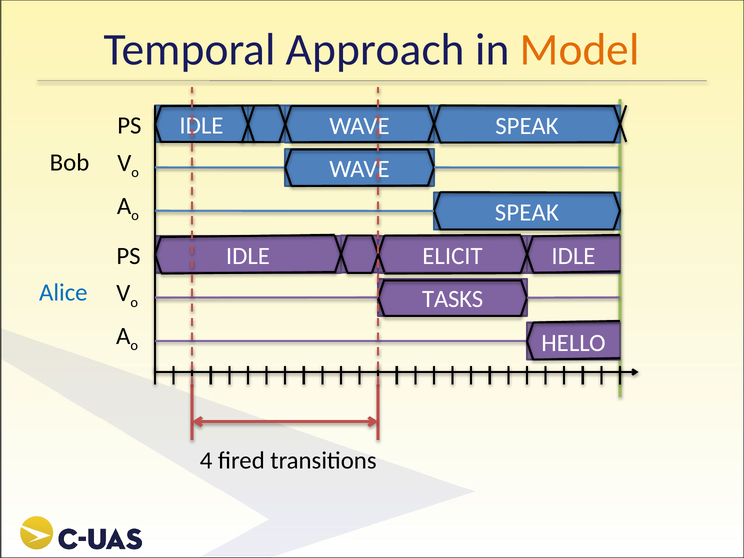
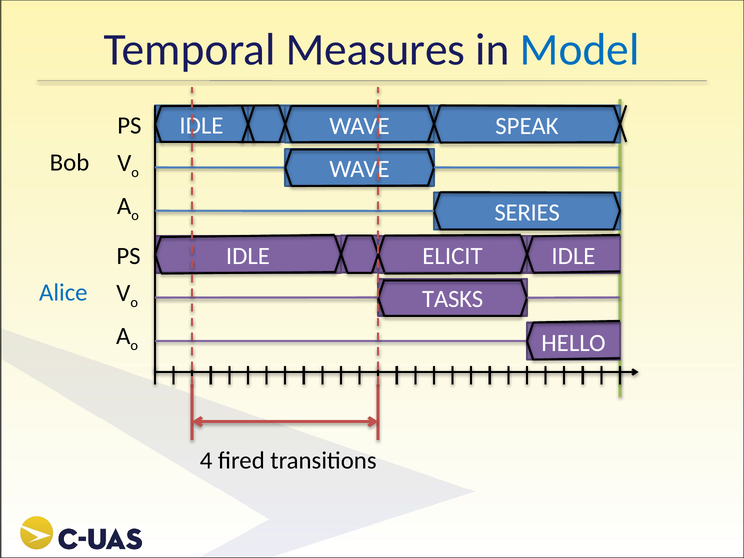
Approach: Approach -> Measures
Model colour: orange -> blue
SPEAK at (527, 213): SPEAK -> SERIES
